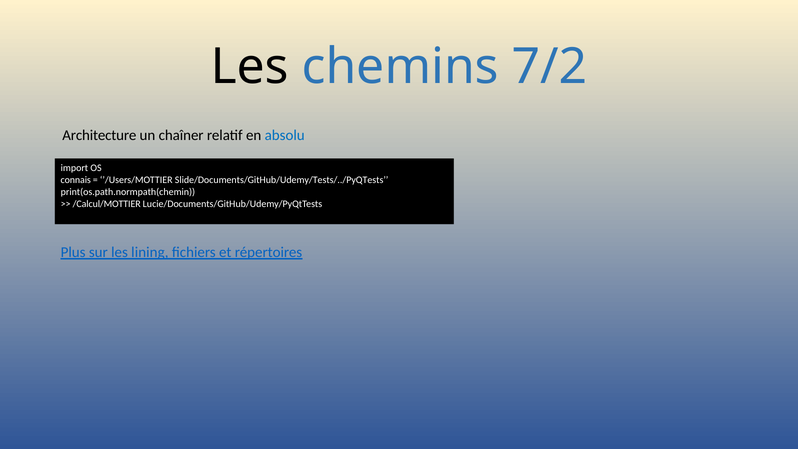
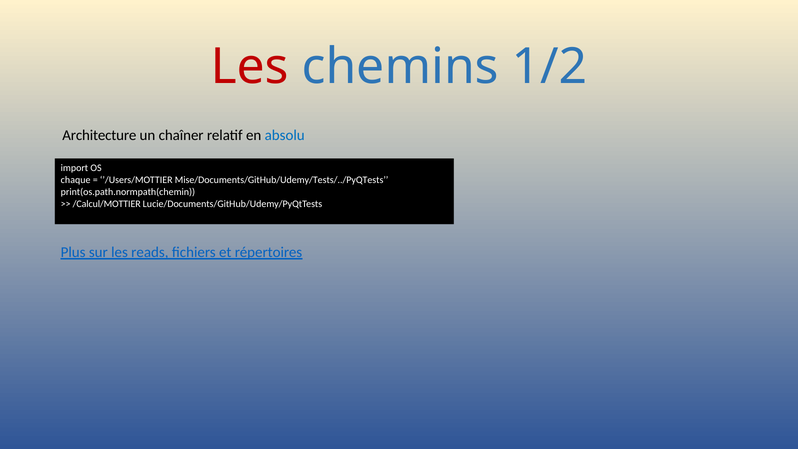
Les at (250, 67) colour: black -> red
7/2: 7/2 -> 1/2
connais: connais -> chaque
Slide/Documents/GitHub/Udemy/Tests/../PyQTests: Slide/Documents/GitHub/Udemy/Tests/../PyQTests -> Mise/Documents/GitHub/Udemy/Tests/../PyQTests
lining: lining -> reads
